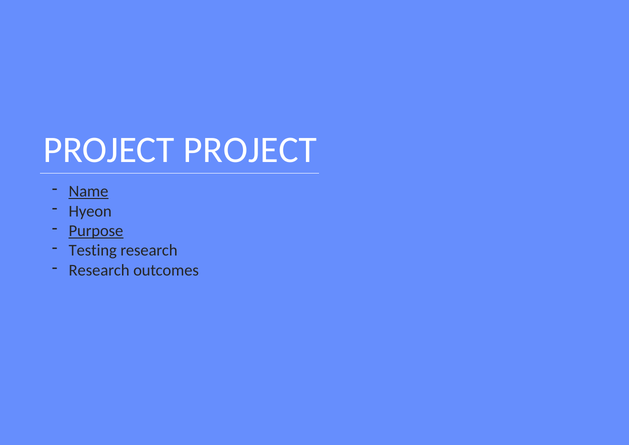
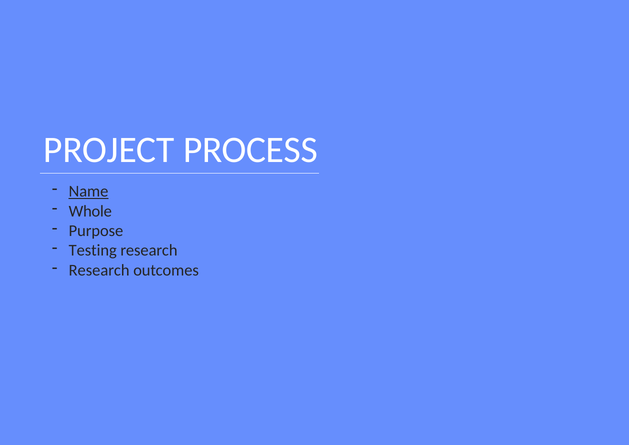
PROJECT PROJECT: PROJECT -> PROCESS
Hyeon: Hyeon -> Whole
Purpose underline: present -> none
